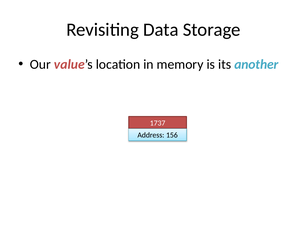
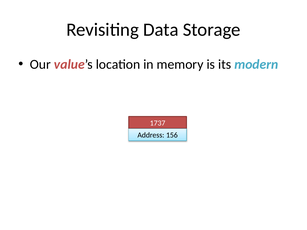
another: another -> modern
